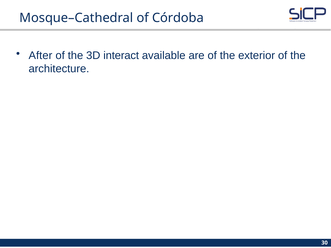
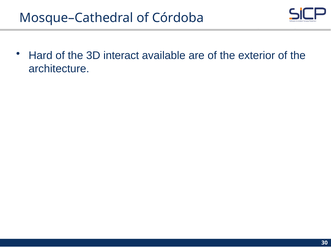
After: After -> Hard
